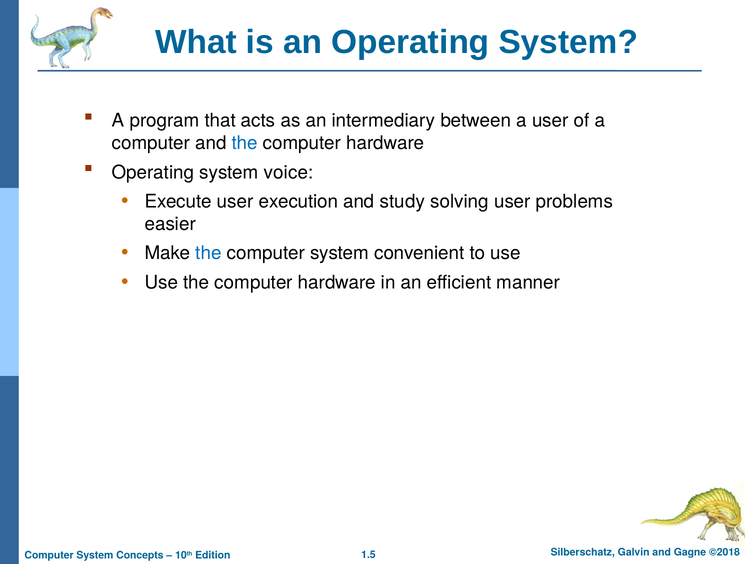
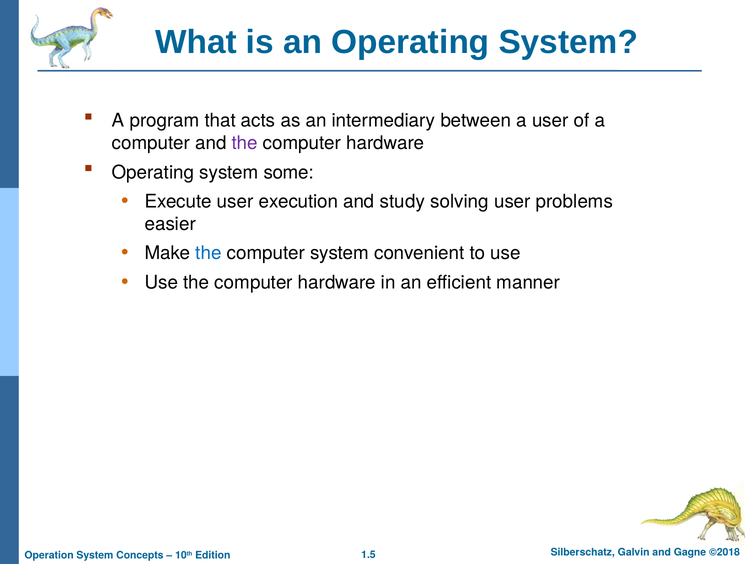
the at (245, 143) colour: blue -> purple
voice: voice -> some
Computer at (49, 555): Computer -> Operation
